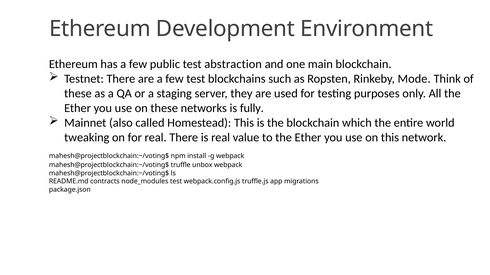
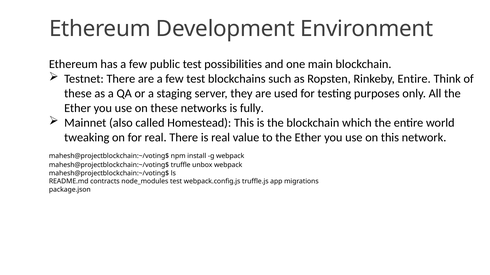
abstraction: abstraction -> possibilities
Rinkeby Mode: Mode -> Entire
